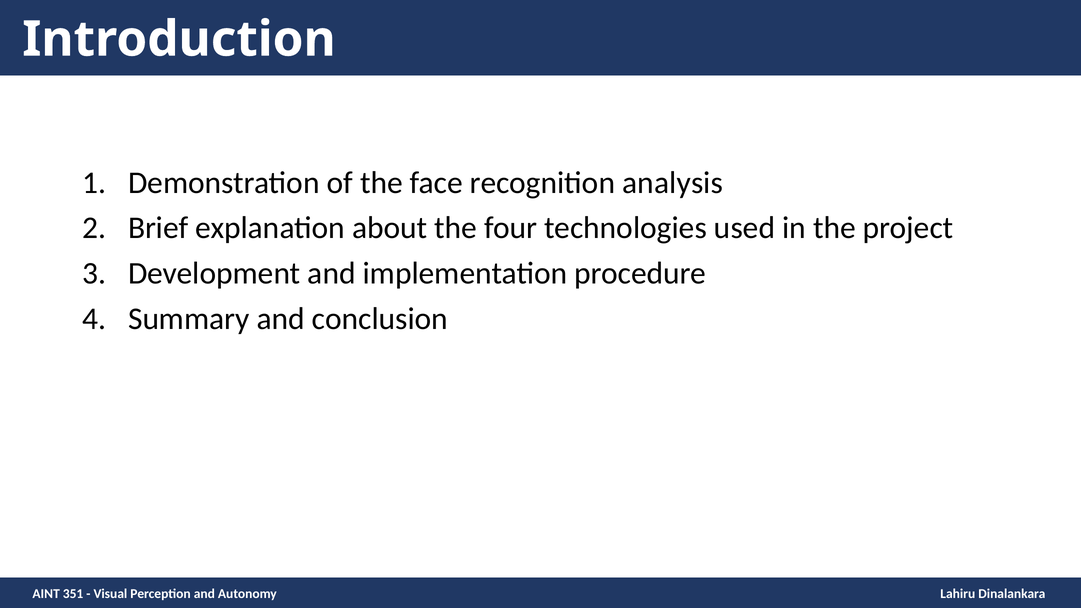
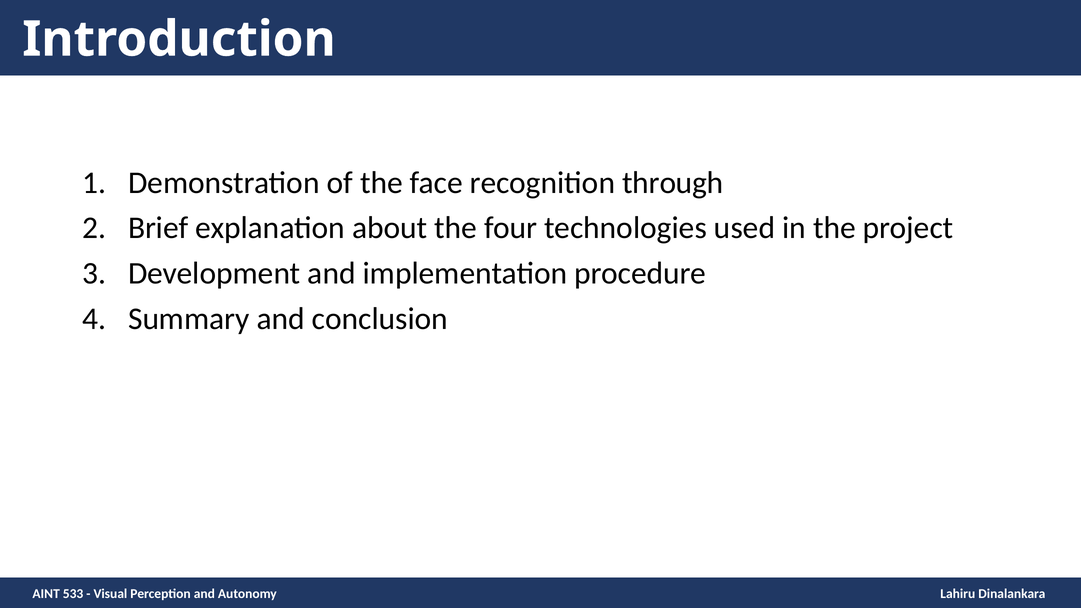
analysis: analysis -> through
351: 351 -> 533
